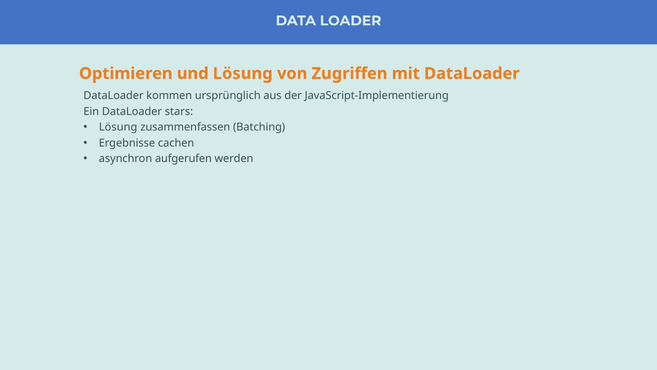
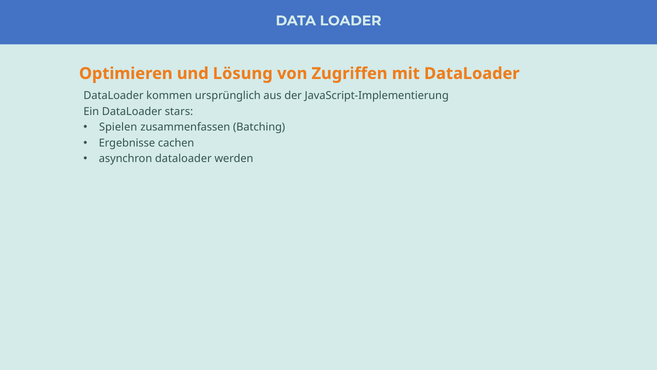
Lösung at (118, 127): Lösung -> Spielen
asynchron aufgerufen: aufgerufen -> dataloader
